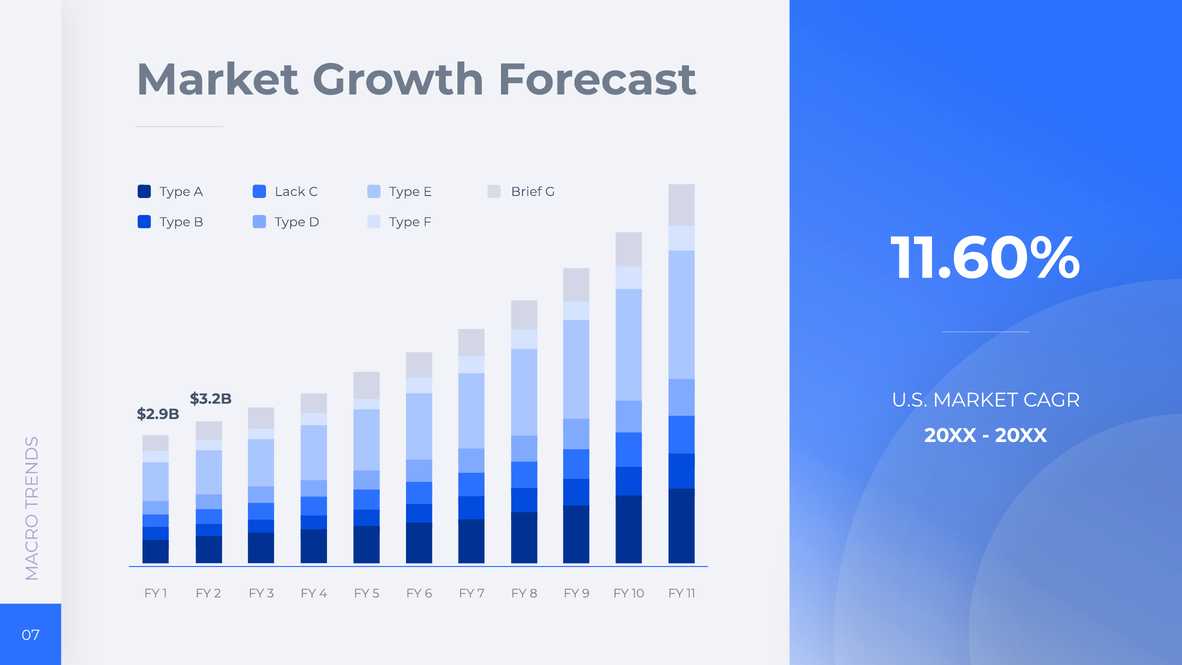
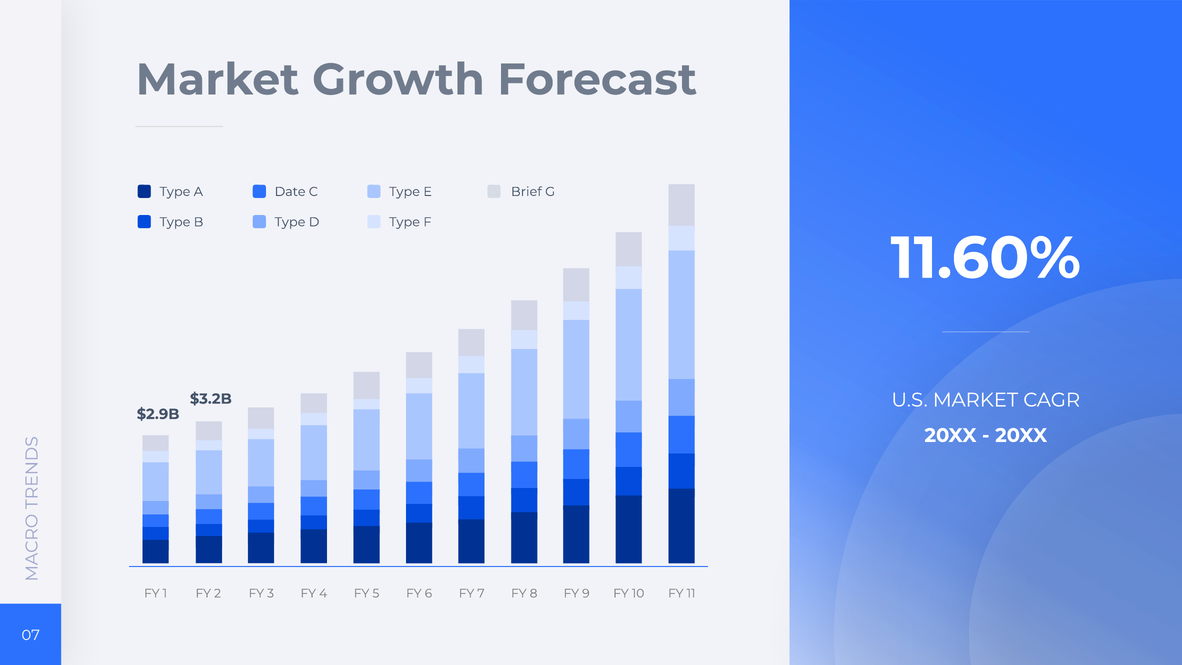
Lack: Lack -> Date
